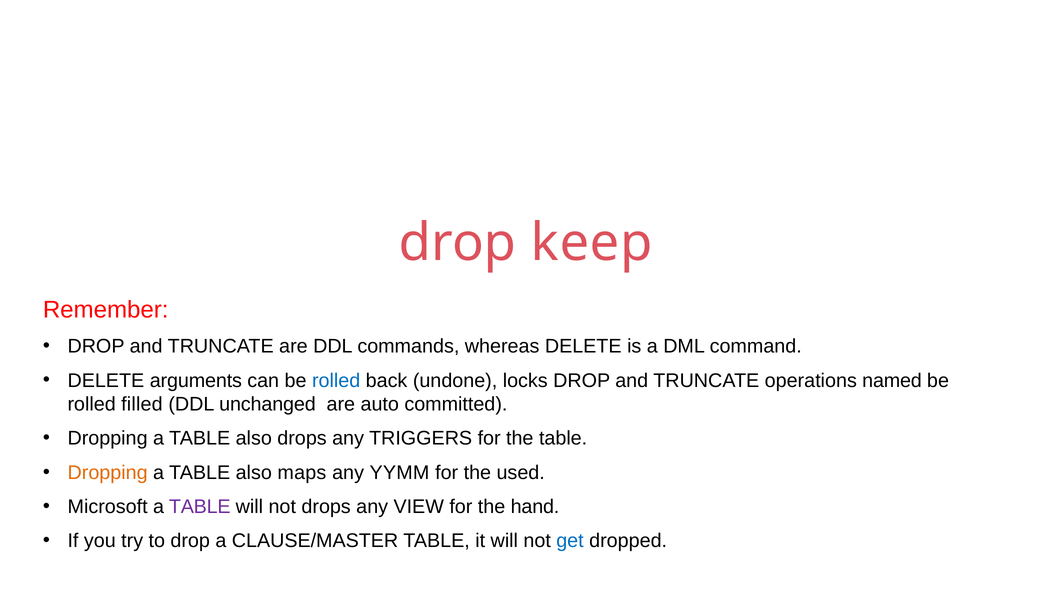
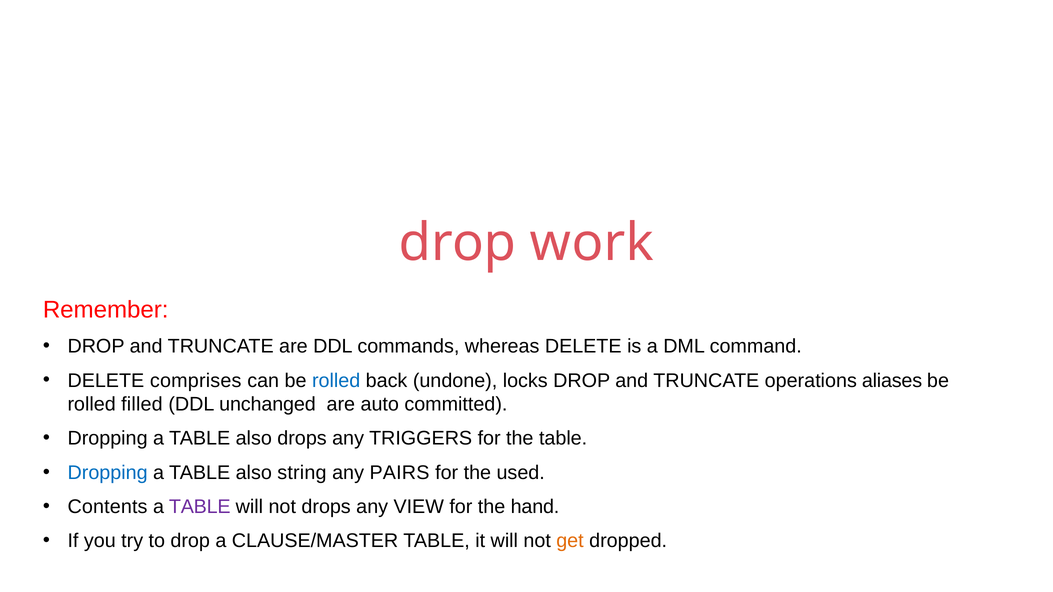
keep: keep -> work
arguments: arguments -> comprises
named: named -> aliases
Dropping at (108, 473) colour: orange -> blue
maps: maps -> string
YYMM: YYMM -> PAIRS
Microsoft: Microsoft -> Contents
get colour: blue -> orange
